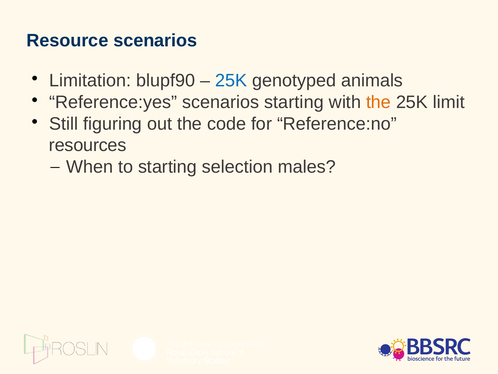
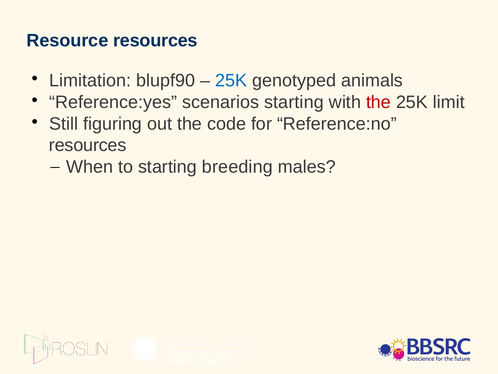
Resource scenarios: scenarios -> resources
the at (379, 102) colour: orange -> red
selection: selection -> breeding
